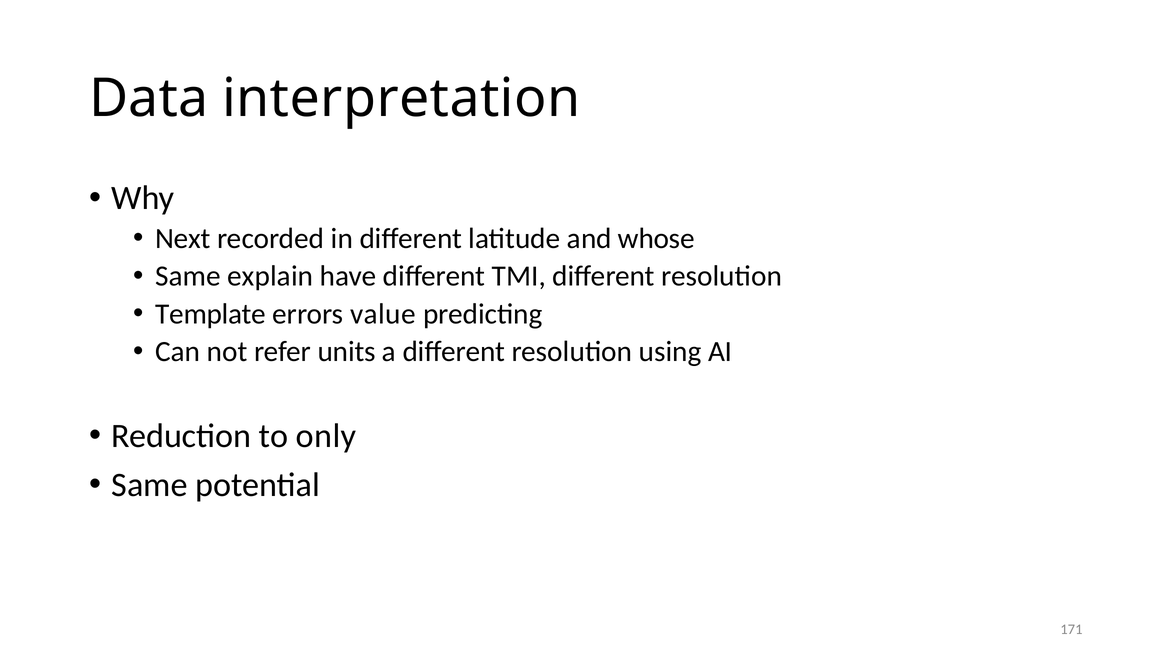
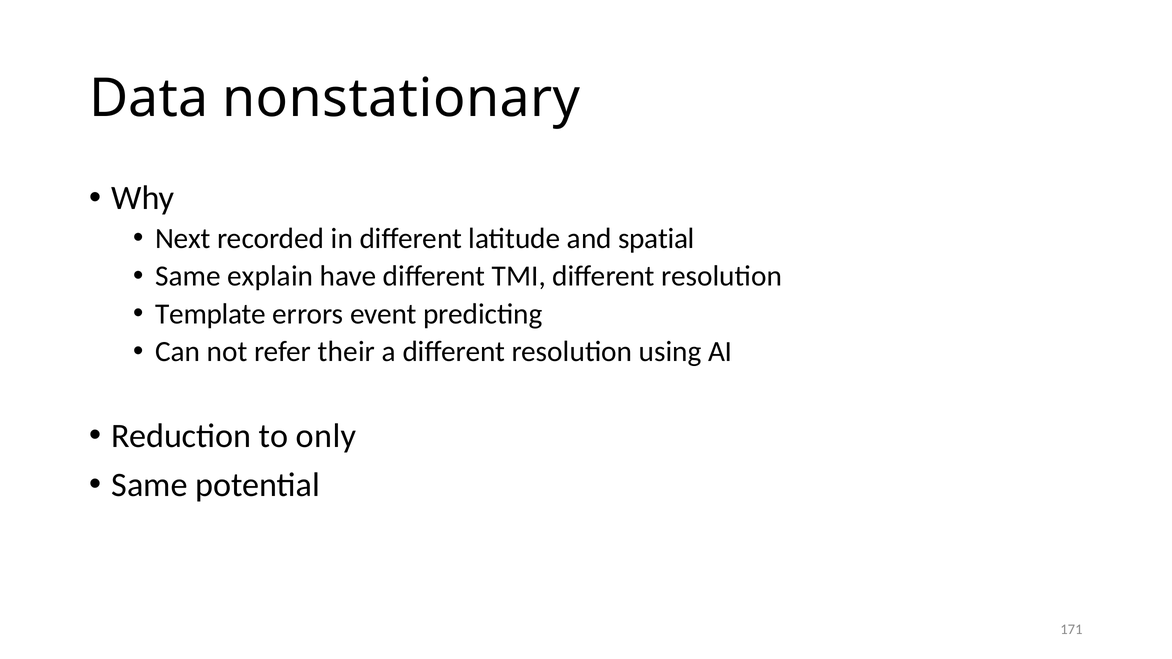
interpretation: interpretation -> nonstationary
whose: whose -> spatial
value: value -> event
units: units -> their
